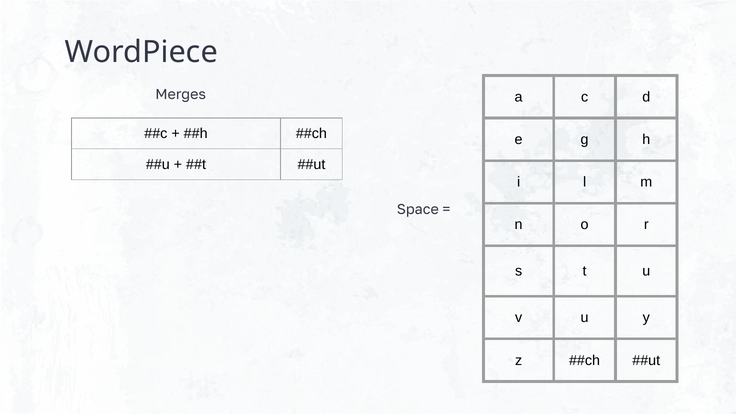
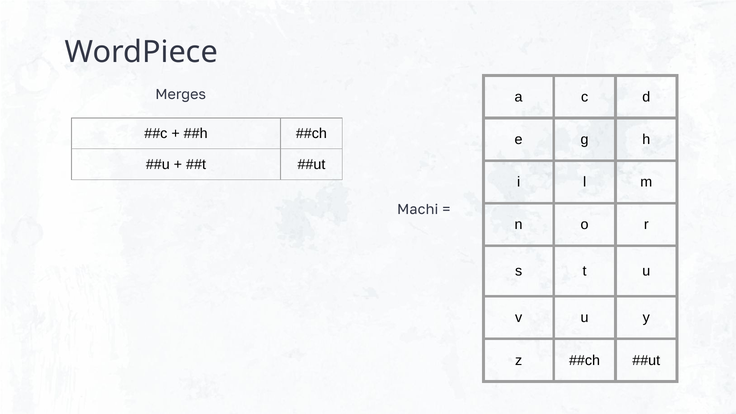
Space: Space -> Machi
